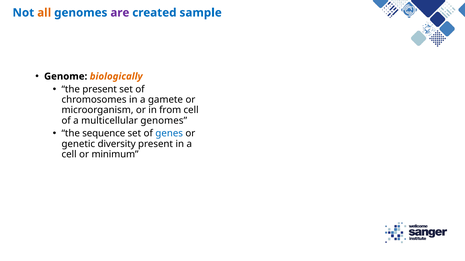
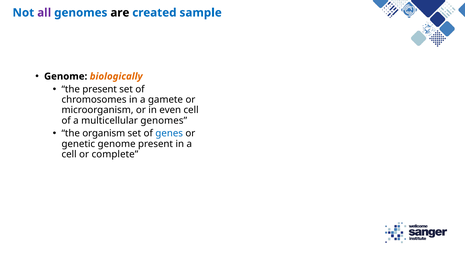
all colour: orange -> purple
are colour: purple -> black
from: from -> even
sequence: sequence -> organism
genetic diversity: diversity -> genome
minimum: minimum -> complete
